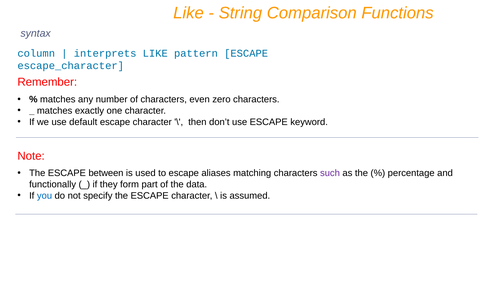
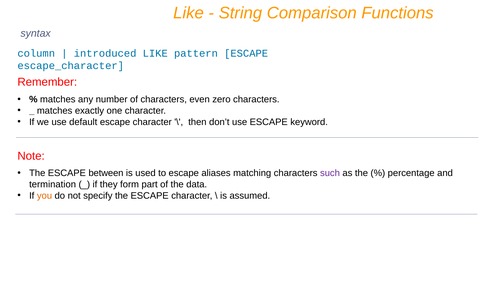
interprets: interprets -> introduced
functionally: functionally -> termination
you colour: blue -> orange
